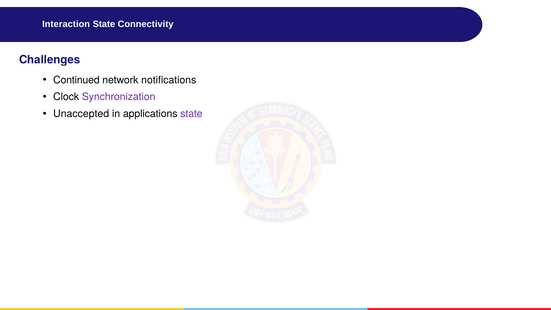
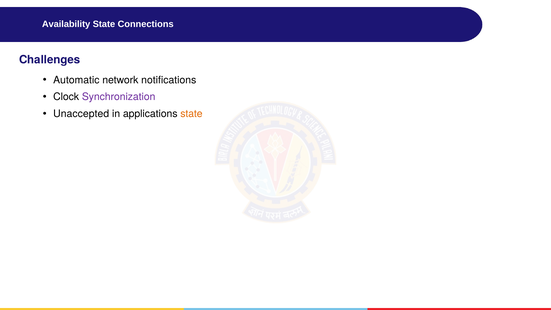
Interaction: Interaction -> Availability
Connectivity: Connectivity -> Connections
Continued: Continued -> Automatic
state at (191, 114) colour: purple -> orange
